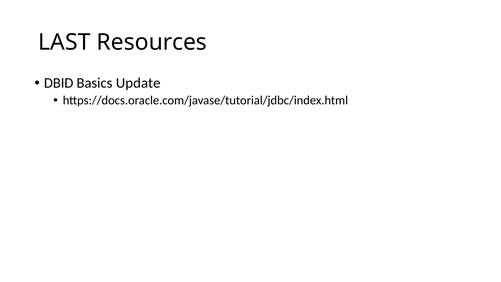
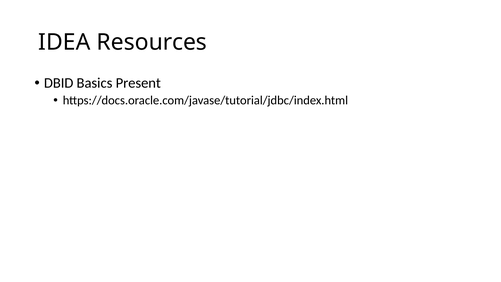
LAST: LAST -> IDEA
Update: Update -> Present
